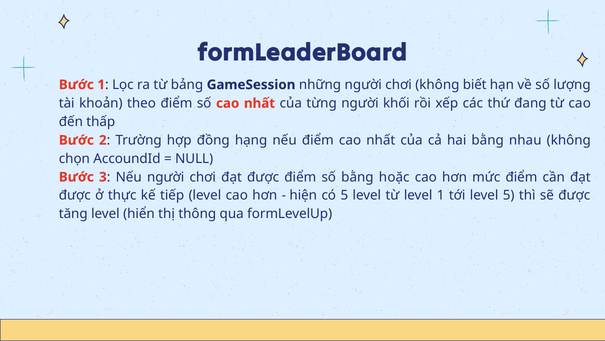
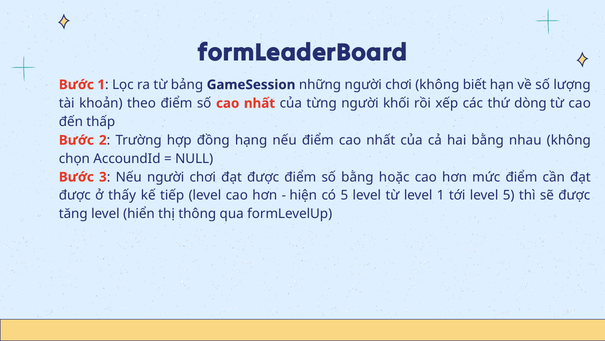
đang: đang -> dòng
thực: thực -> thấy
